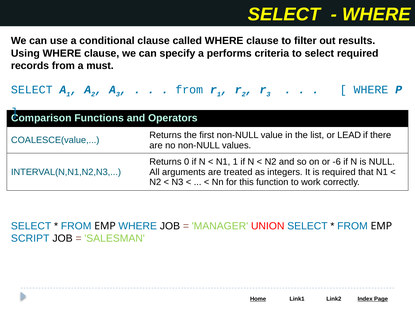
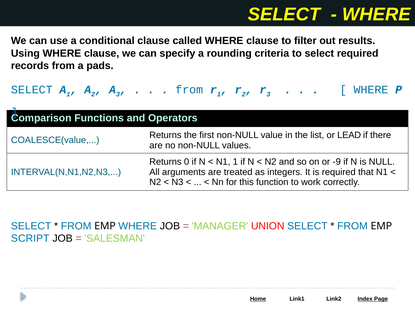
performs: performs -> rounding
must: must -> pads
-6: -6 -> -9
